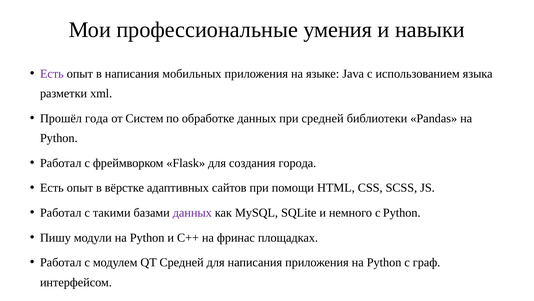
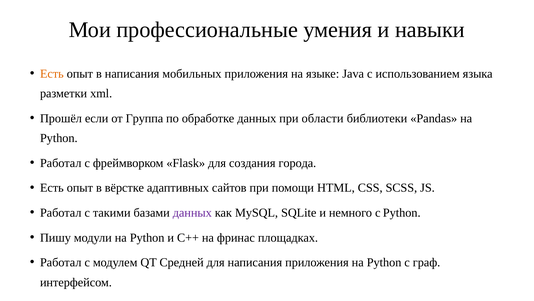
Есть at (52, 74) colour: purple -> orange
года: года -> если
Систем: Систем -> Группа
при средней: средней -> области
